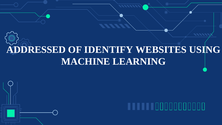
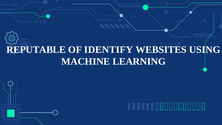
ADDRESSED: ADDRESSED -> REPUTABLE
